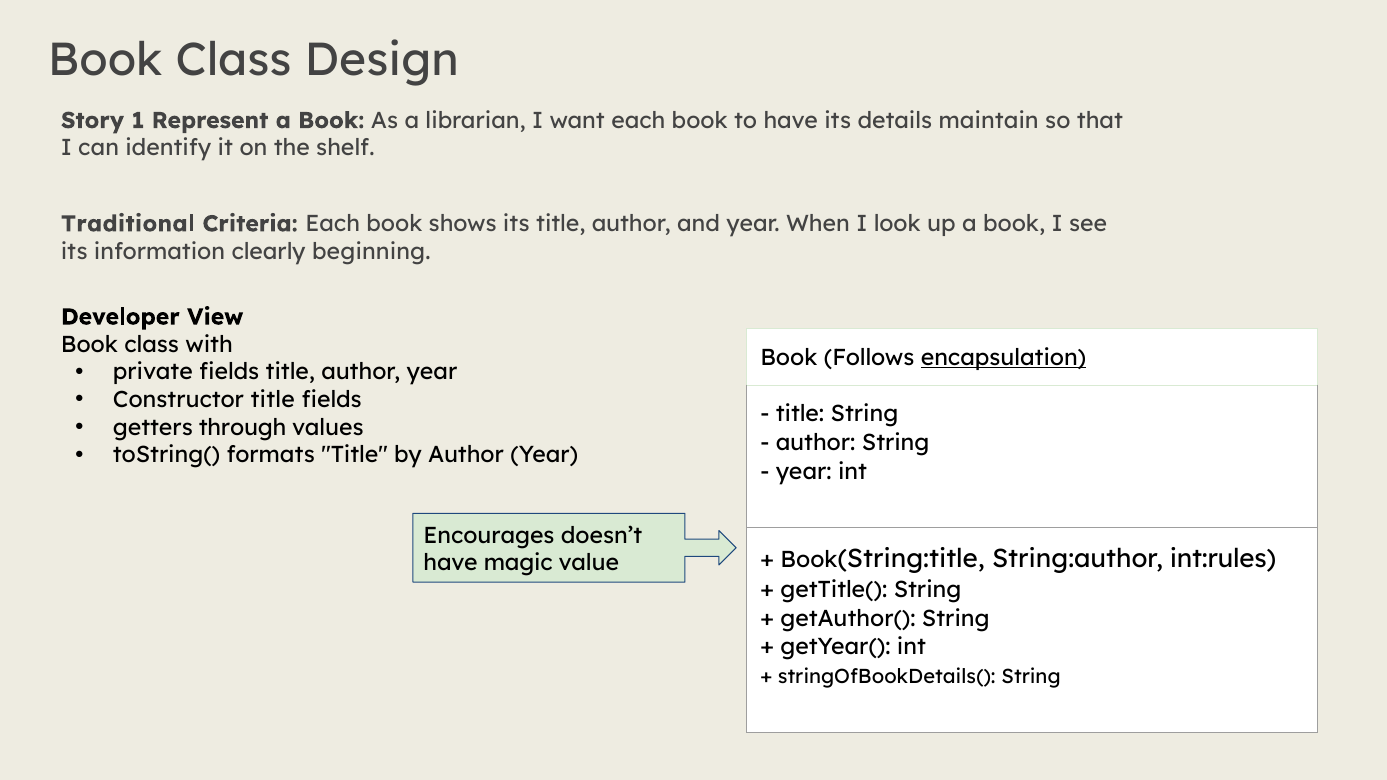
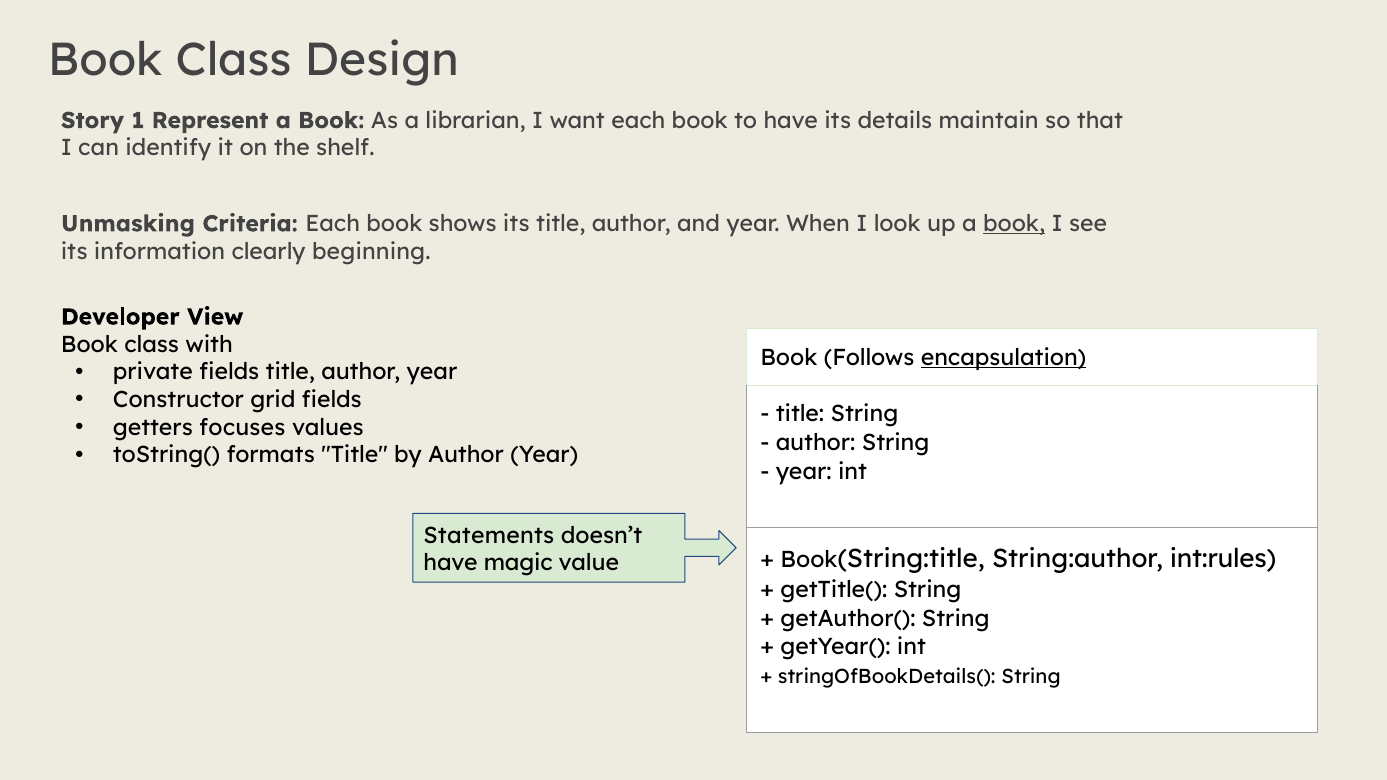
Traditional: Traditional -> Unmasking
book at (1014, 224) underline: none -> present
Constructor title: title -> grid
through: through -> focuses
Encourages: Encourages -> Statements
